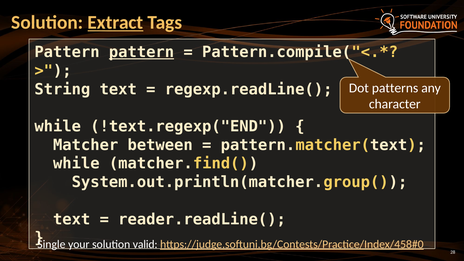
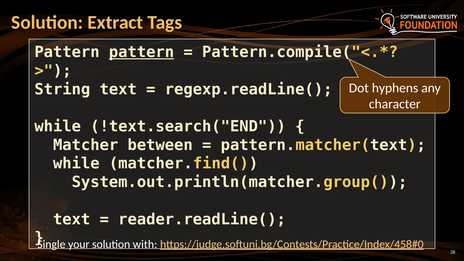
Extract underline: present -> none
patterns: patterns -> hyphens
!text.regexp("END: !text.regexp("END -> !text.search("END
valid: valid -> with
